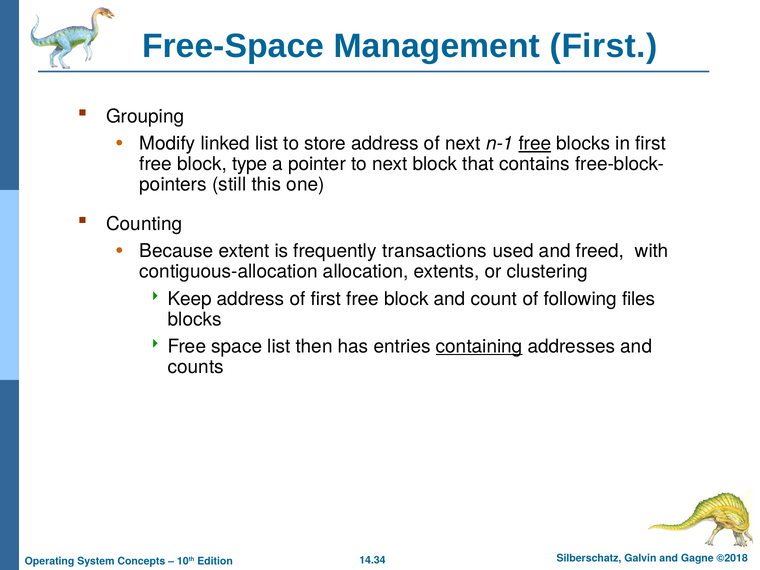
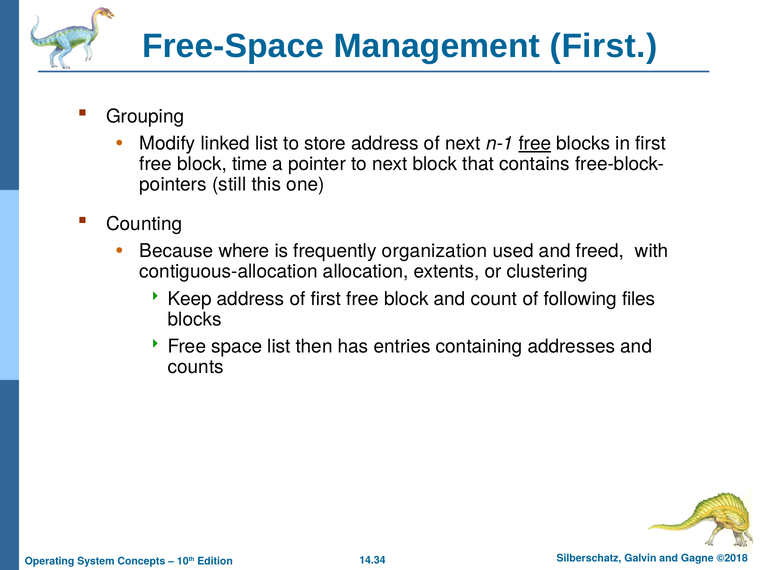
type: type -> time
extent: extent -> where
transactions: transactions -> organization
containing underline: present -> none
